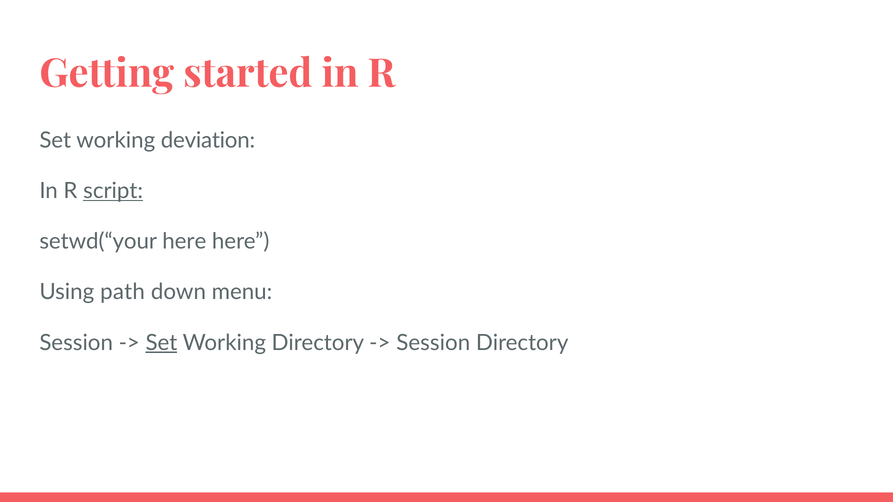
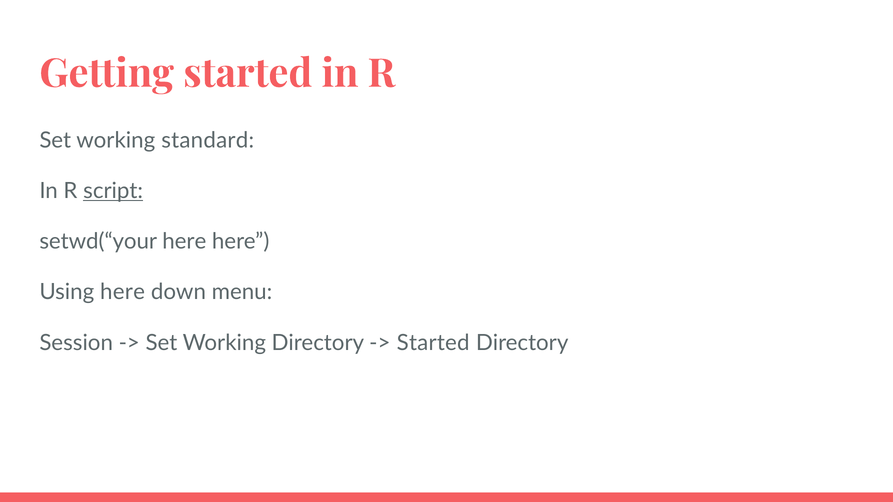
deviation: deviation -> standard
Using path: path -> here
Set at (161, 343) underline: present -> none
Session at (433, 343): Session -> Started
